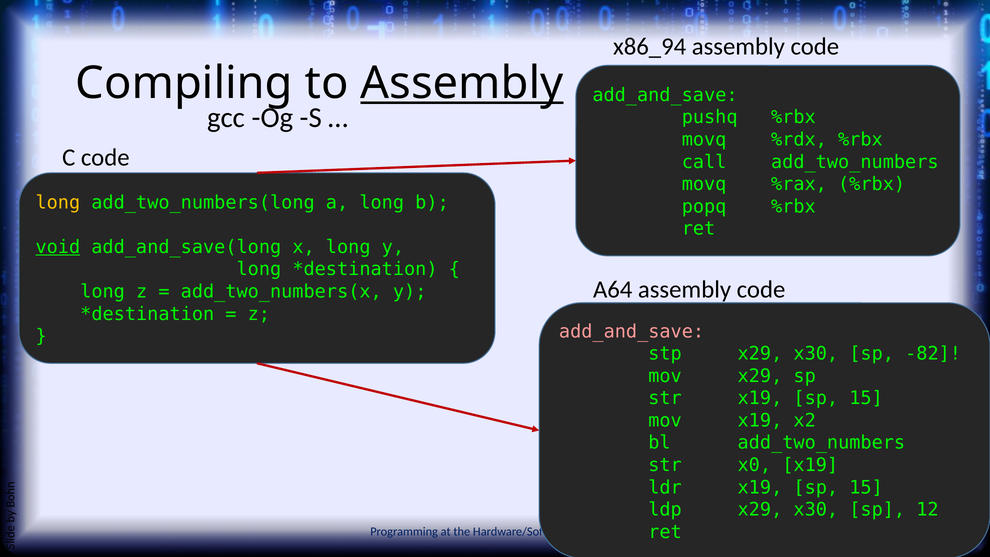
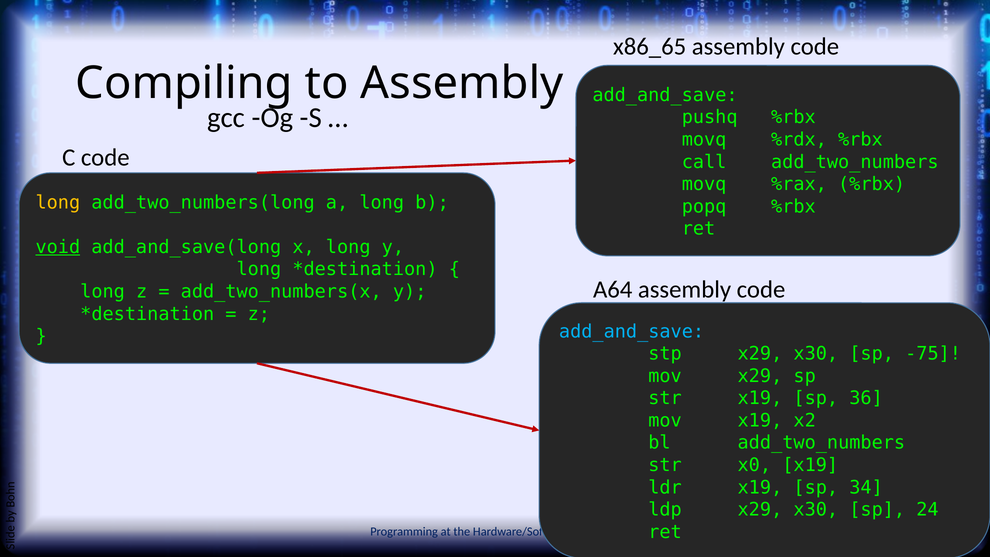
x86_94: x86_94 -> x86_65
Assembly at (462, 83) underline: present -> none
add_and_save at (632, 331) colour: pink -> light blue
-82: -82 -> -75
str x19 sp 15: 15 -> 36
ldr x19 sp 15: 15 -> 34
12: 12 -> 24
